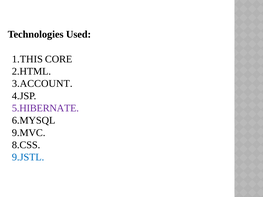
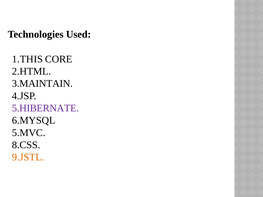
3.ACCOUNT: 3.ACCOUNT -> 3.MAINTAIN
9.MVC: 9.MVC -> 5.MVC
9.JSTL colour: blue -> orange
